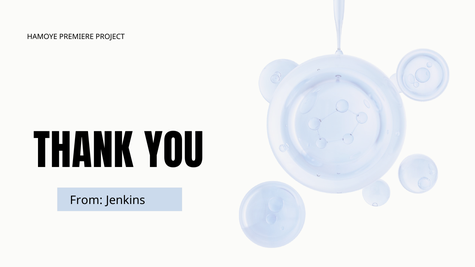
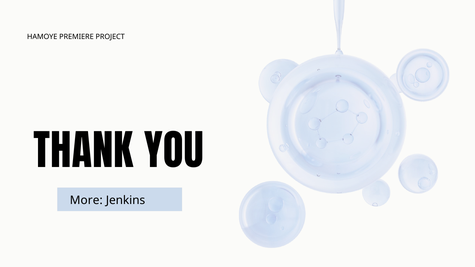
From: From -> More
